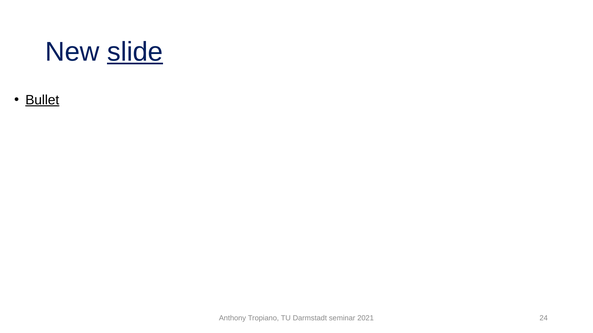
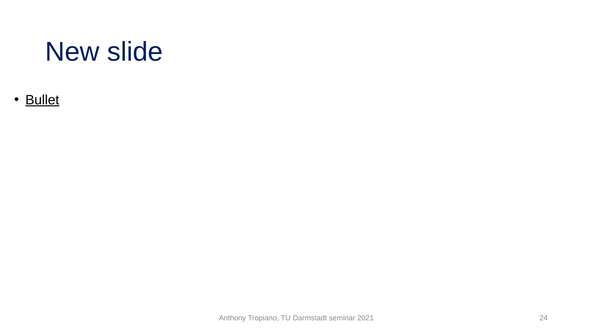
slide underline: present -> none
